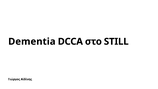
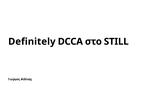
Dementia: Dementia -> Definitely
